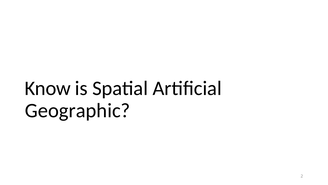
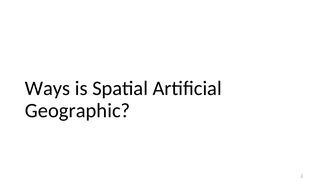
Know: Know -> Ways
